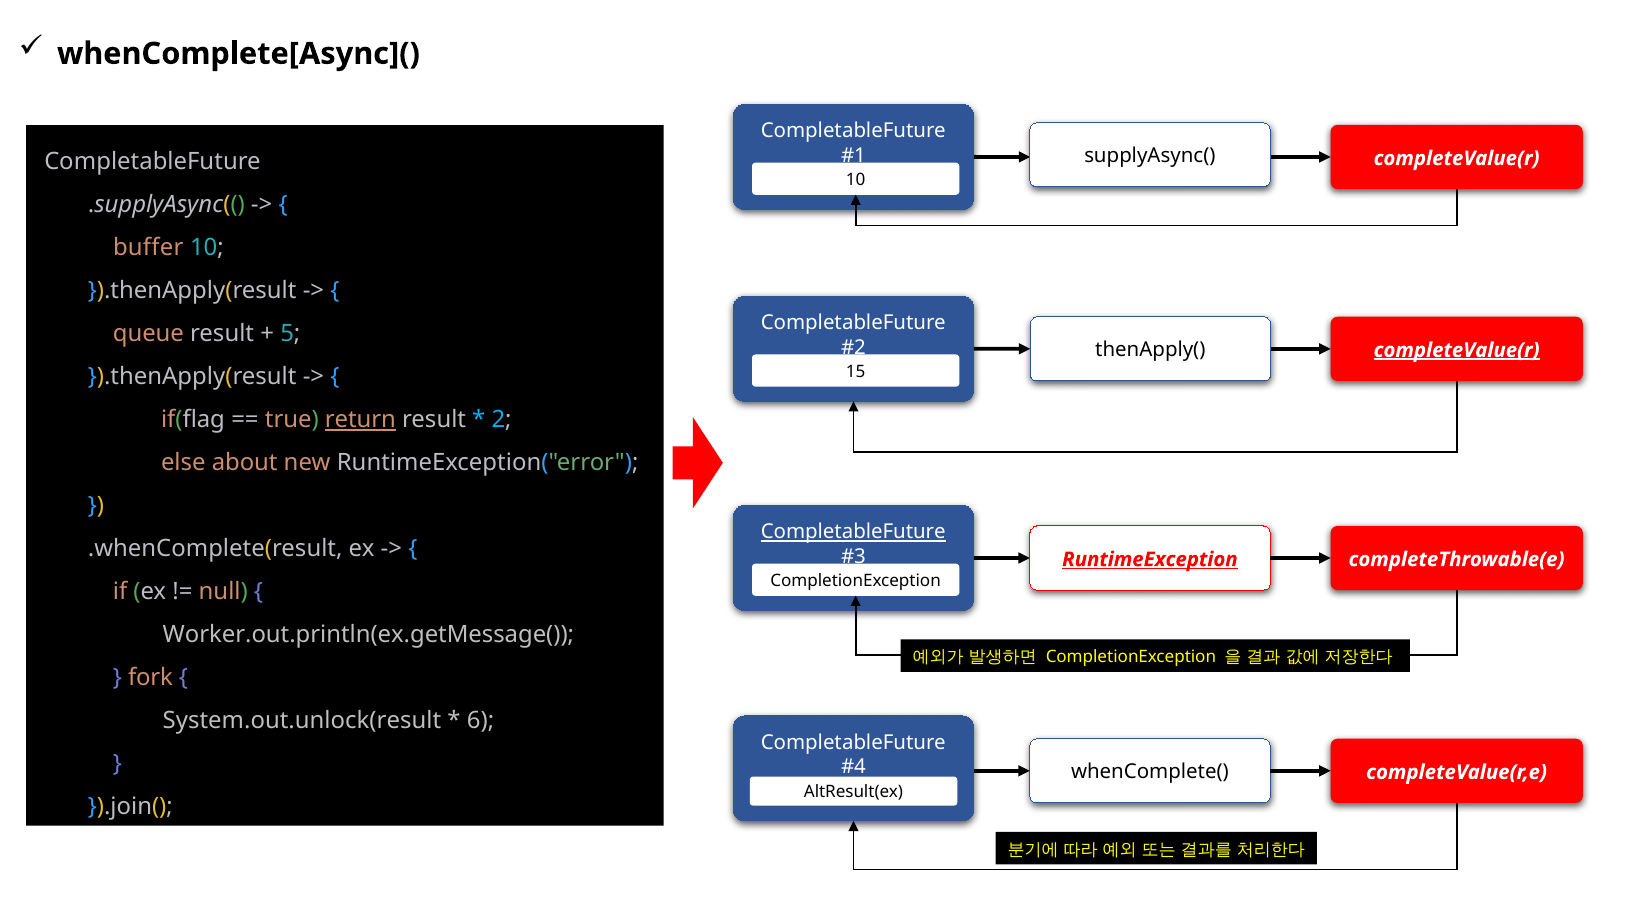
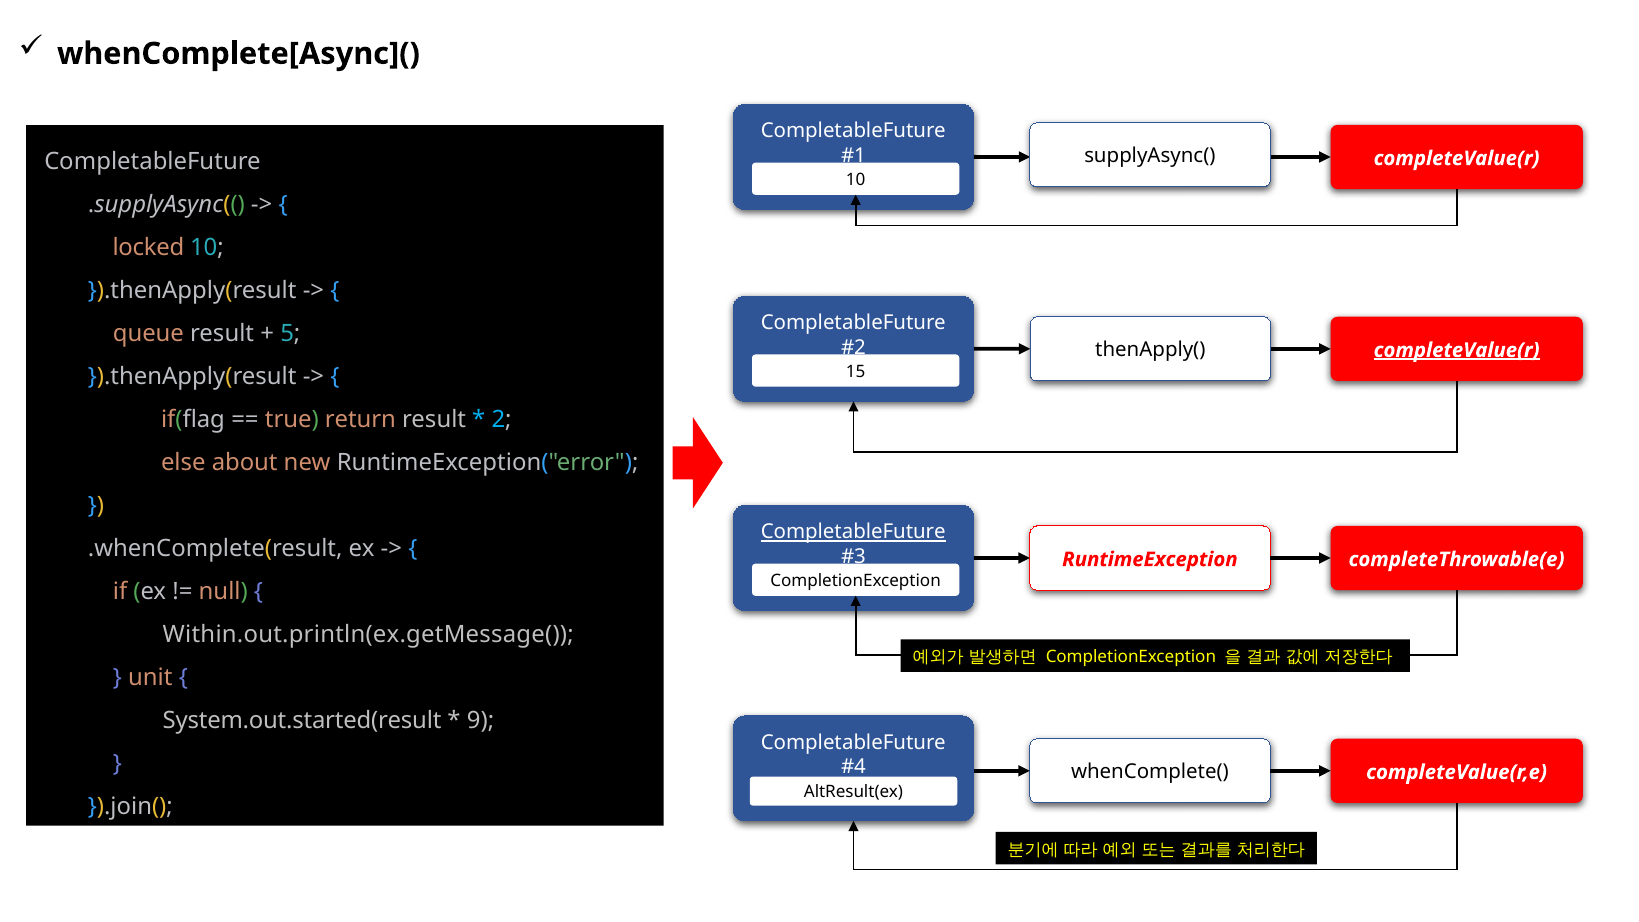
buffer: buffer -> locked
return underline: present -> none
RuntimeException underline: present -> none
Worker.out.println(ex.getMessage(: Worker.out.println(ex.getMessage( -> Within.out.println(ex.getMessage(
fork: fork -> unit
System.out.unlock(result: System.out.unlock(result -> System.out.started(result
6: 6 -> 9
